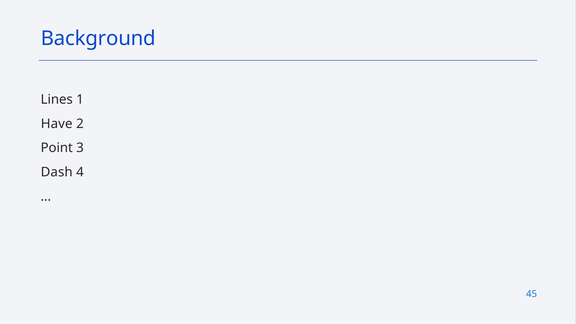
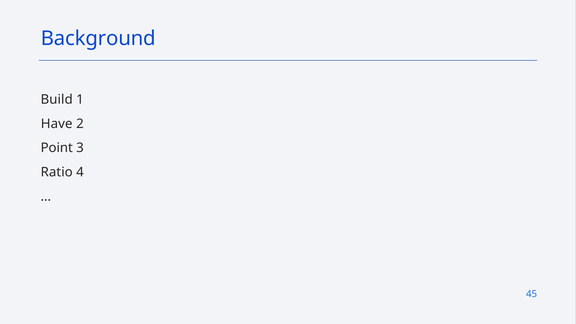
Lines: Lines -> Build
Dash: Dash -> Ratio
